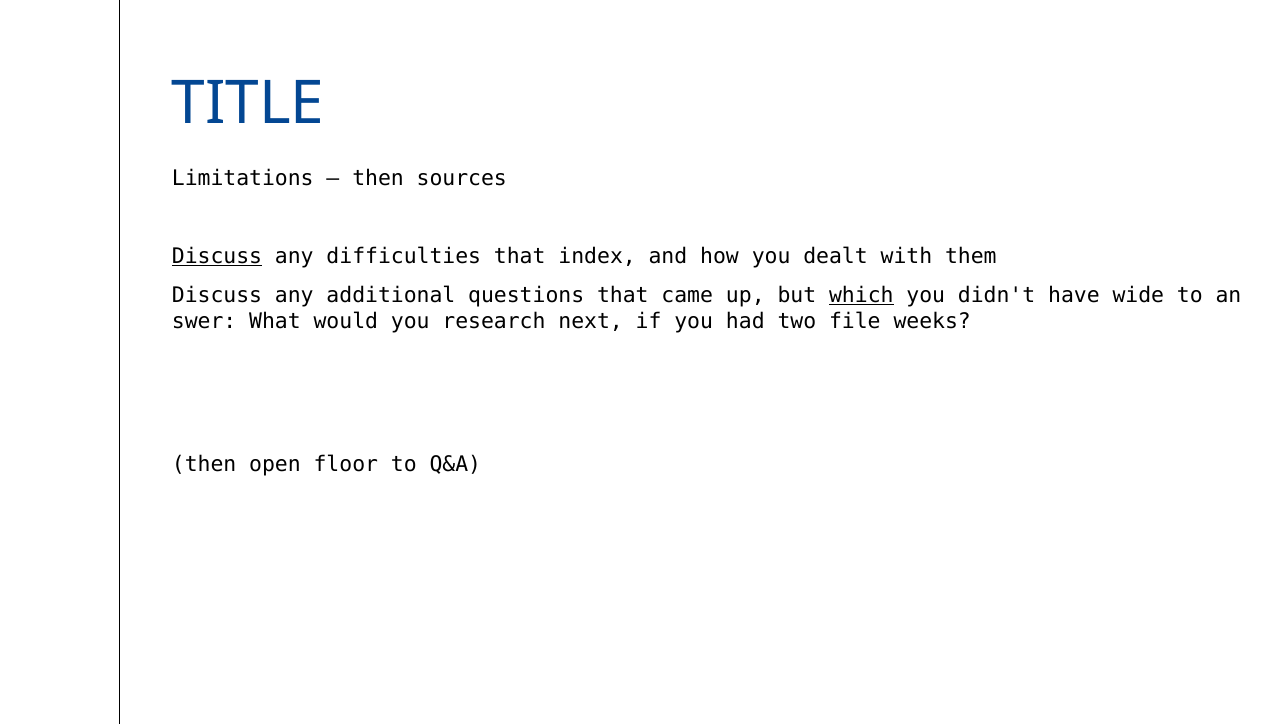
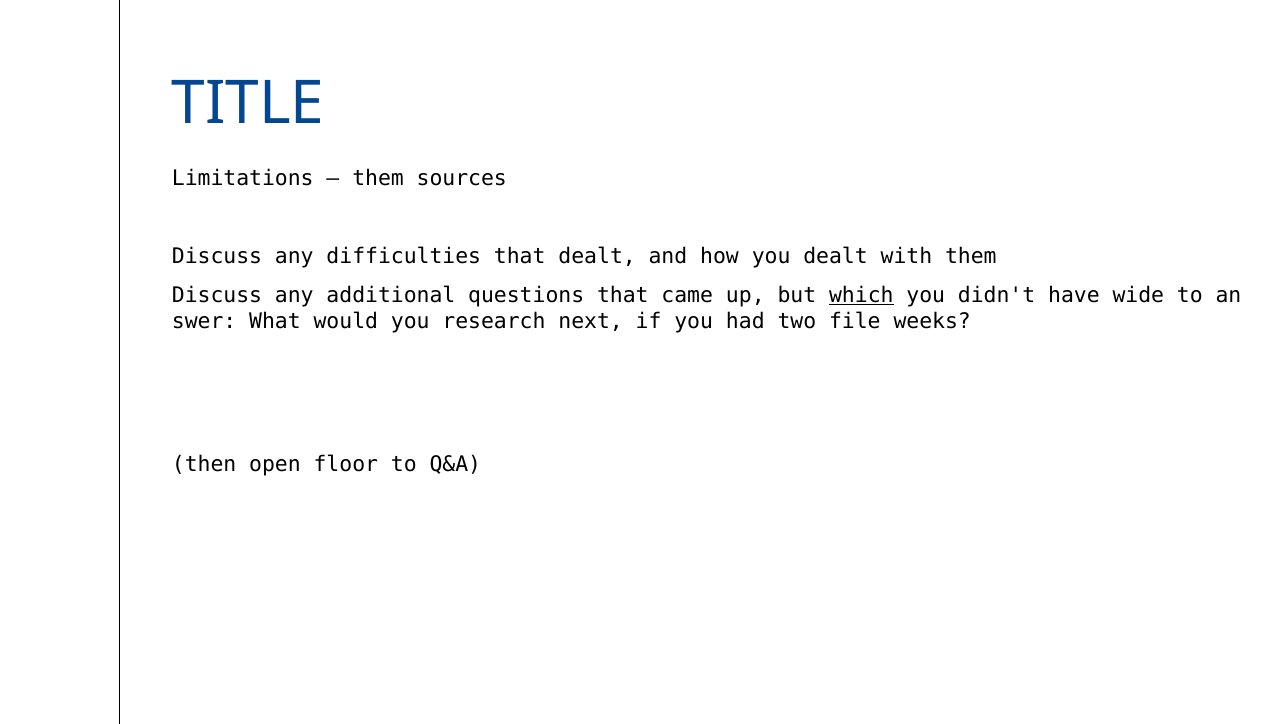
then at (378, 178): then -> them
Discuss at (217, 257) underline: present -> none
that index: index -> dealt
